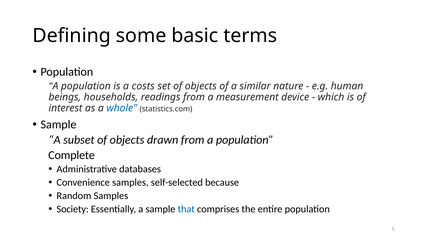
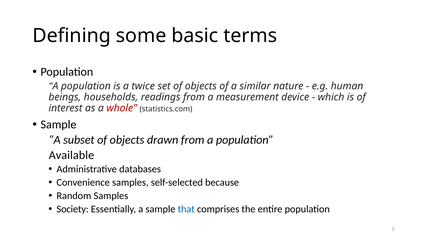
costs: costs -> twice
whole colour: blue -> red
Complete: Complete -> Available
